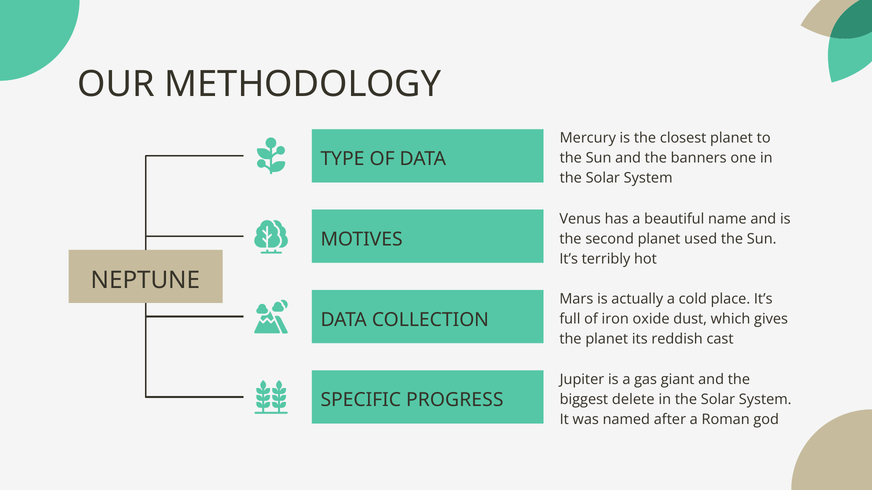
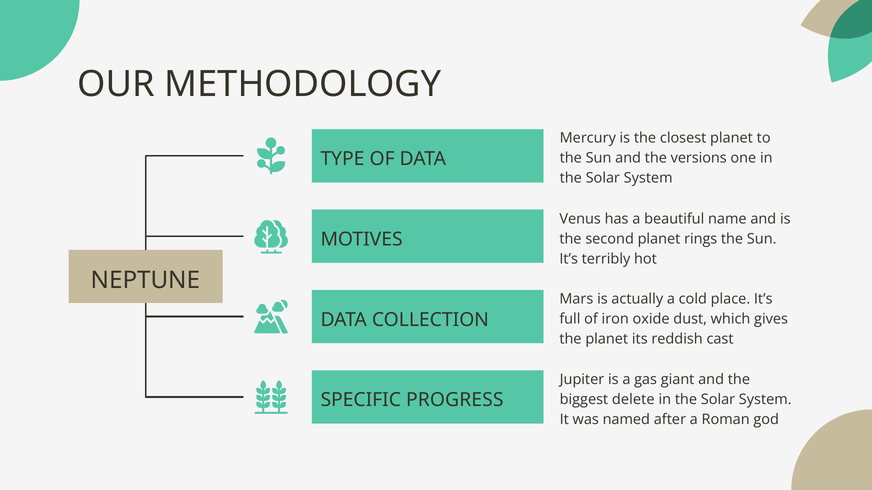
banners: banners -> versions
used: used -> rings
